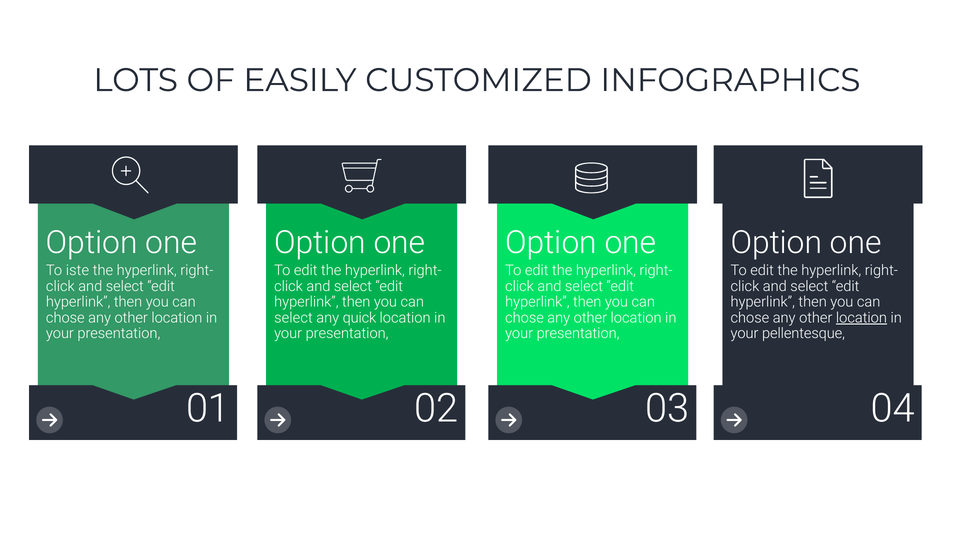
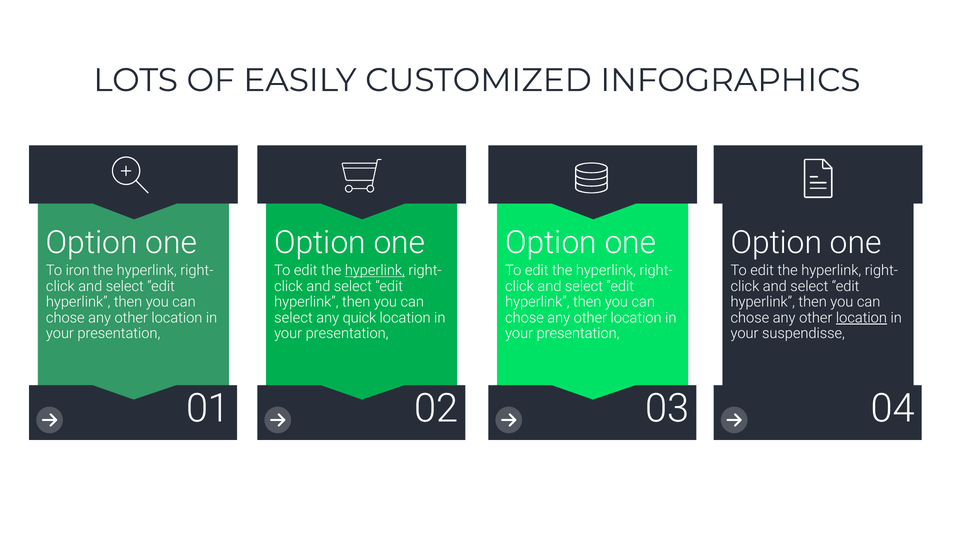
iste: iste -> iron
hyperlink at (375, 270) underline: none -> present
pellentesque: pellentesque -> suspendisse
